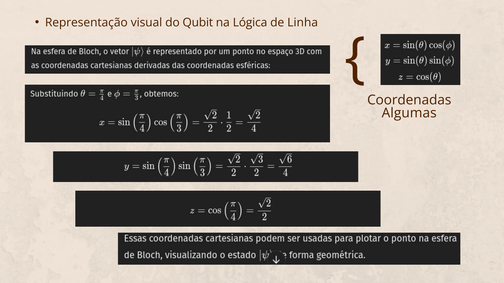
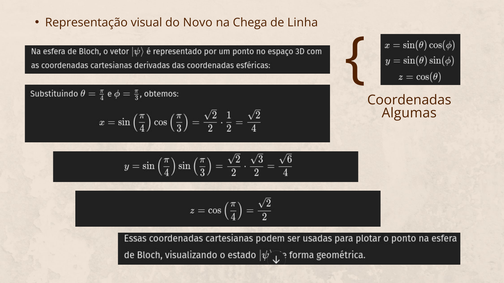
Qubit: Qubit -> Novo
Lógica: Lógica -> Chega
